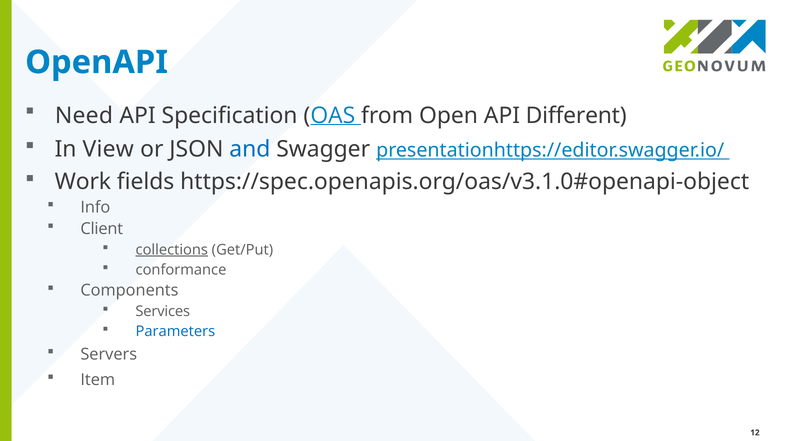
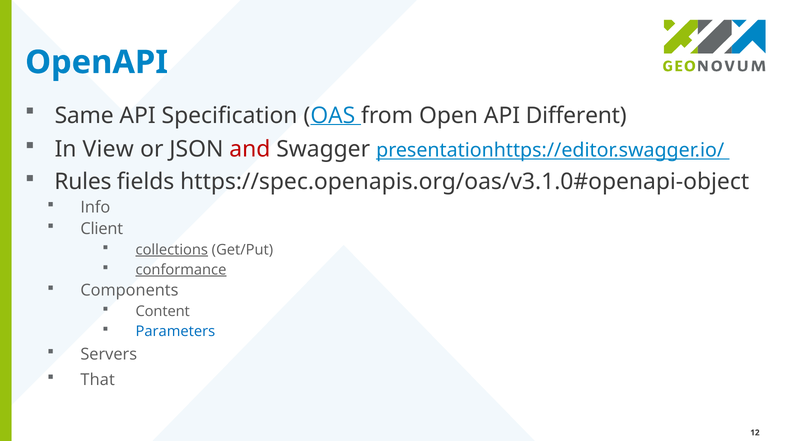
Need: Need -> Same
and colour: blue -> red
Work: Work -> Rules
conformance underline: none -> present
Services: Services -> Content
Item: Item -> That
